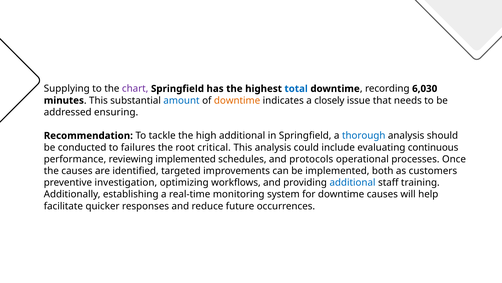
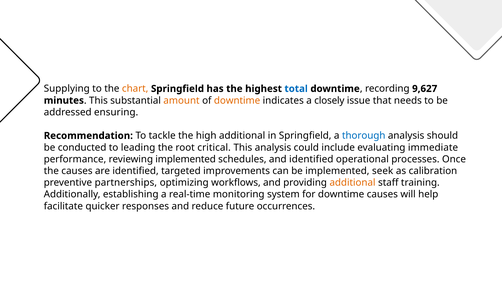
chart colour: purple -> orange
6,030: 6,030 -> 9,627
amount colour: blue -> orange
failures: failures -> leading
continuous: continuous -> immediate
and protocols: protocols -> identified
both: both -> seek
customers: customers -> calibration
investigation: investigation -> partnerships
additional at (353, 182) colour: blue -> orange
